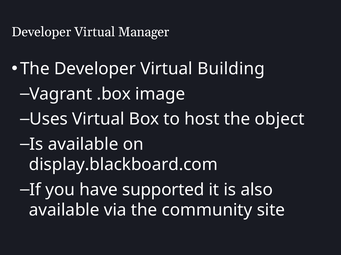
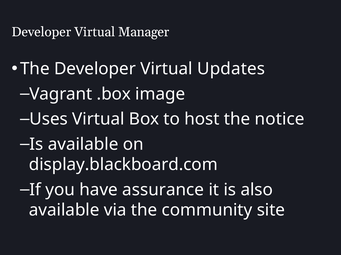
Building: Building -> Updates
object: object -> notice
supported: supported -> assurance
